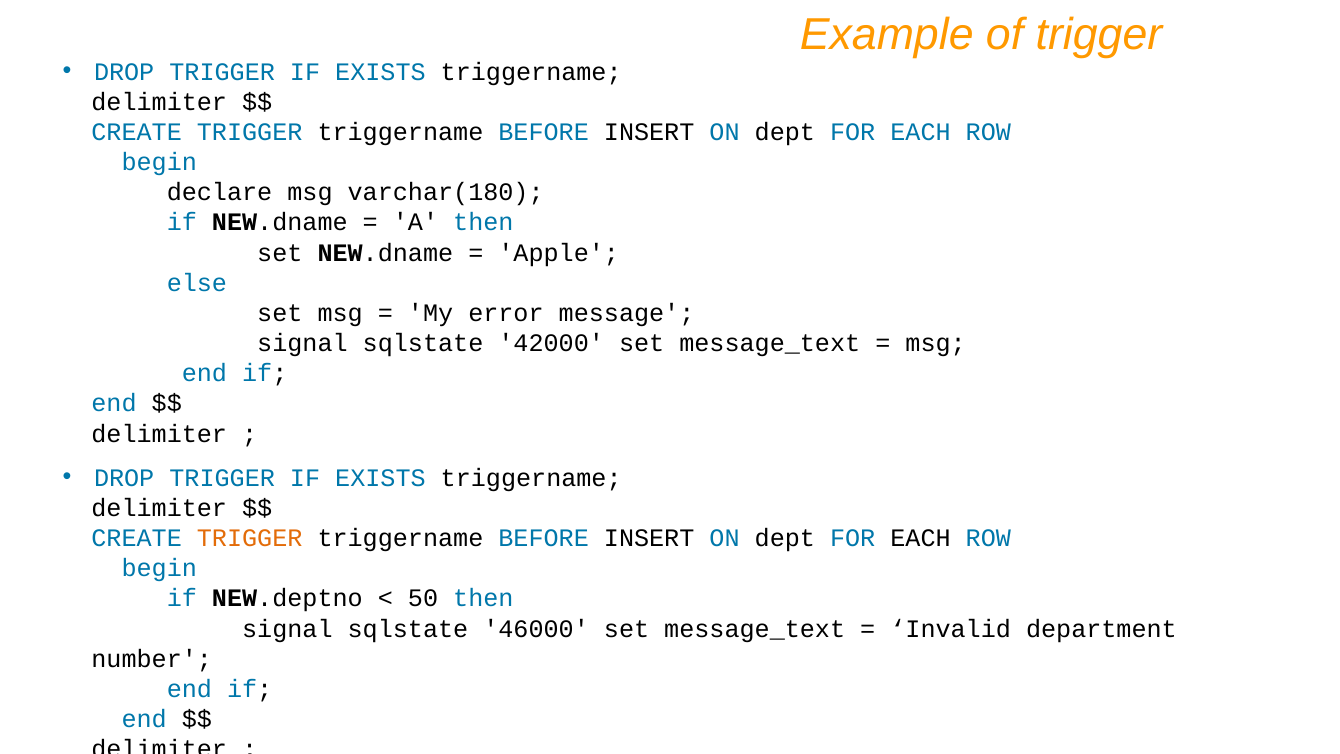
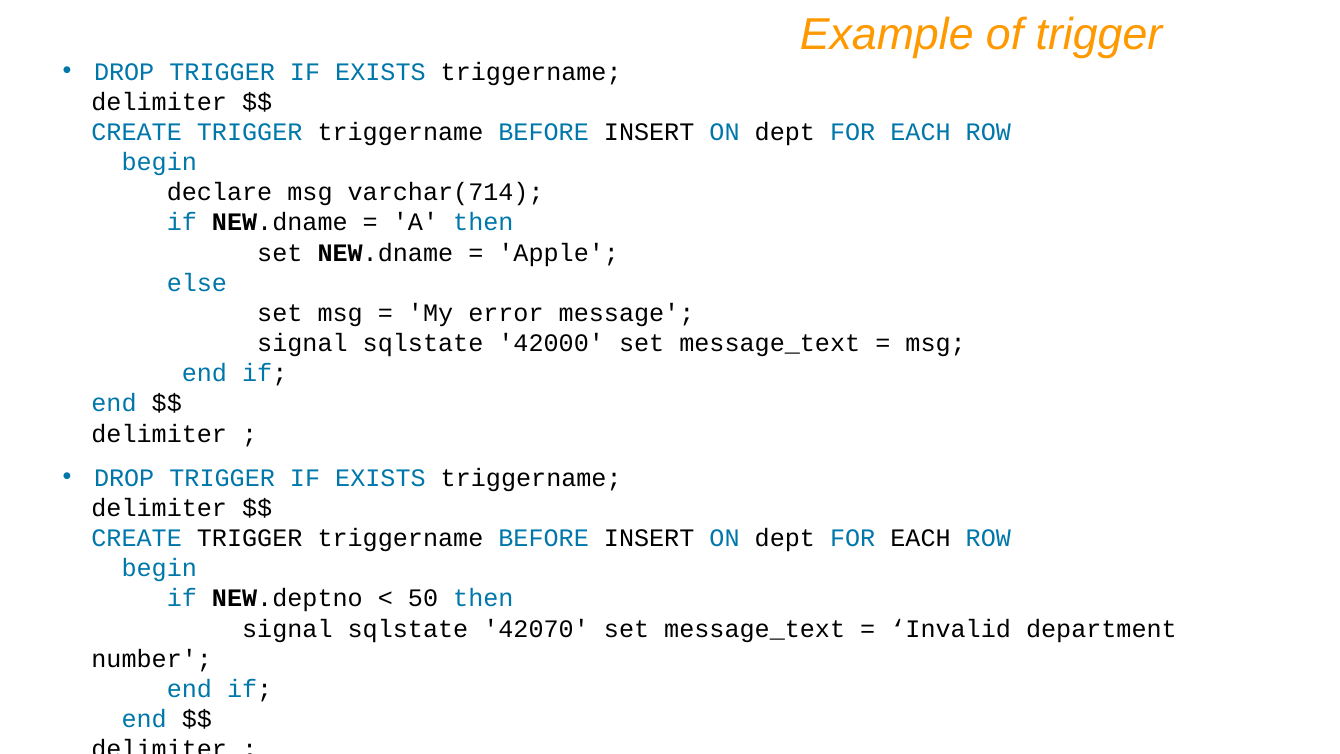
varchar(180: varchar(180 -> varchar(714
TRIGGER at (250, 538) colour: orange -> black
46000: 46000 -> 42070
